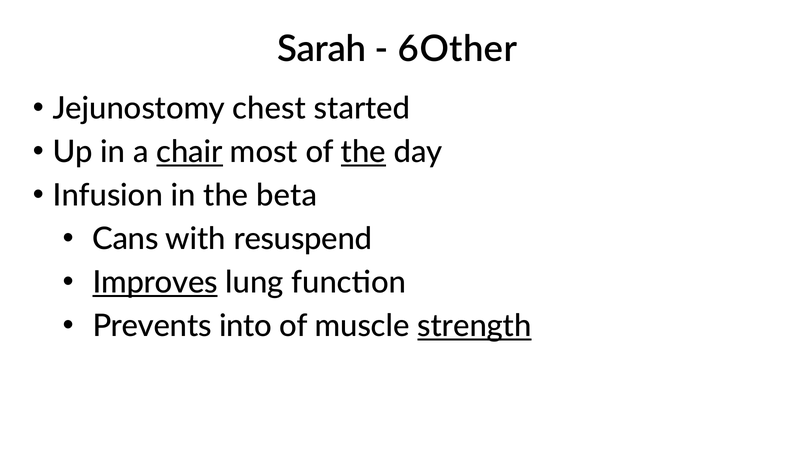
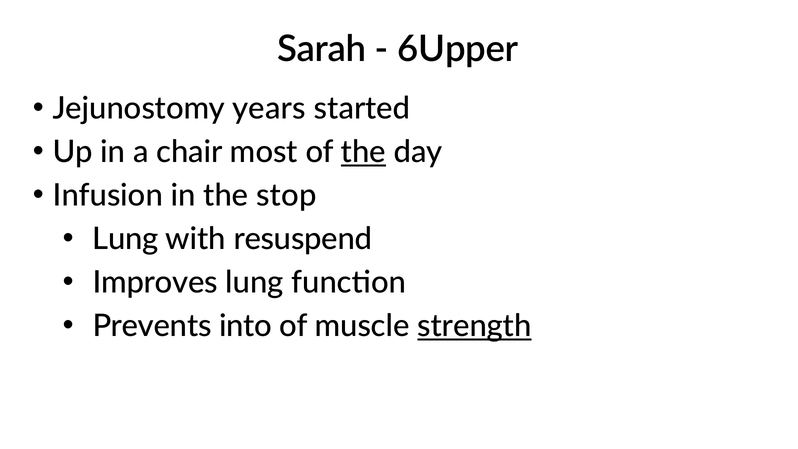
6Other: 6Other -> 6Upper
chest: chest -> years
chair underline: present -> none
beta: beta -> stop
Cans at (125, 239): Cans -> Lung
Improves underline: present -> none
